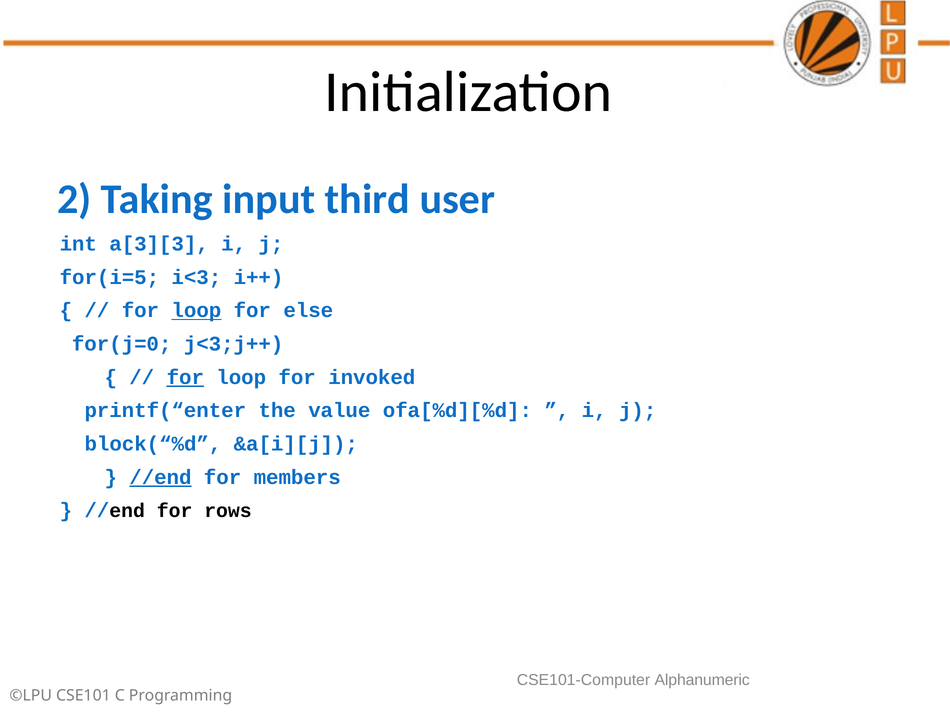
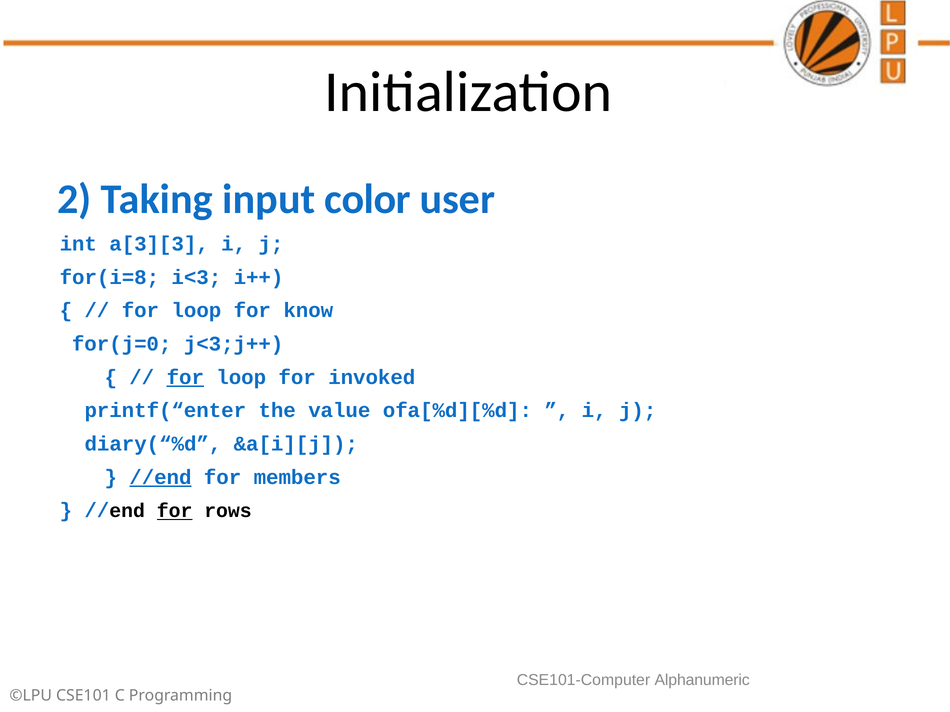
third: third -> color
for(i=5: for(i=5 -> for(i=8
loop at (196, 311) underline: present -> none
else: else -> know
block(“%d: block(“%d -> diary(“%d
for at (175, 511) underline: none -> present
